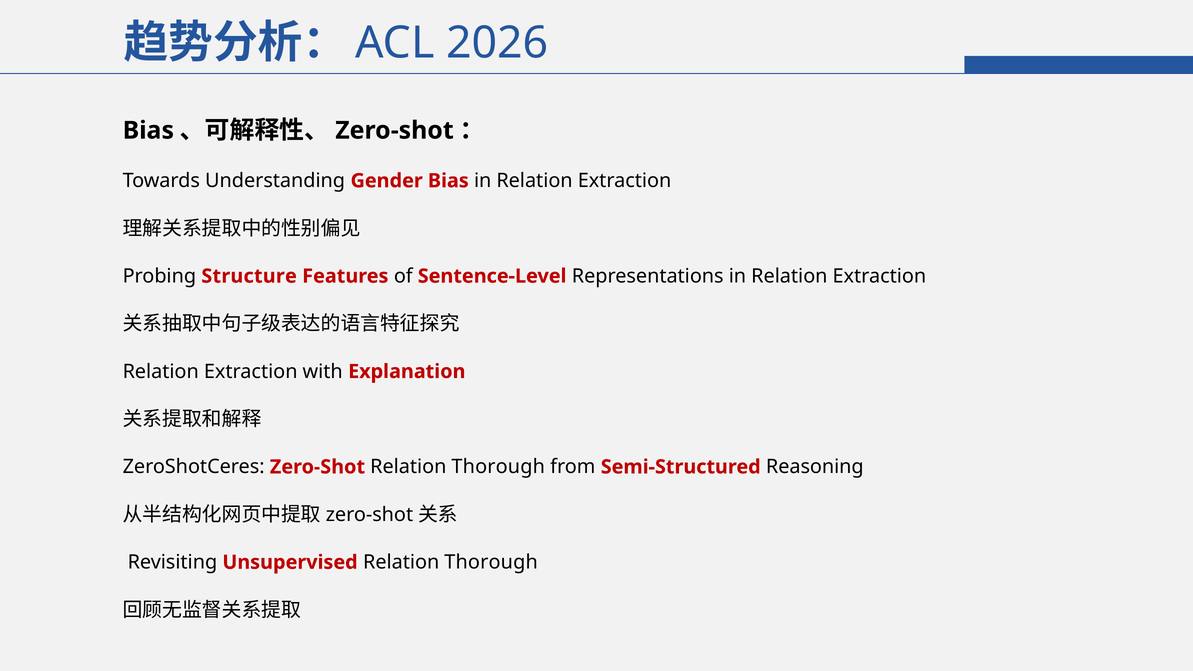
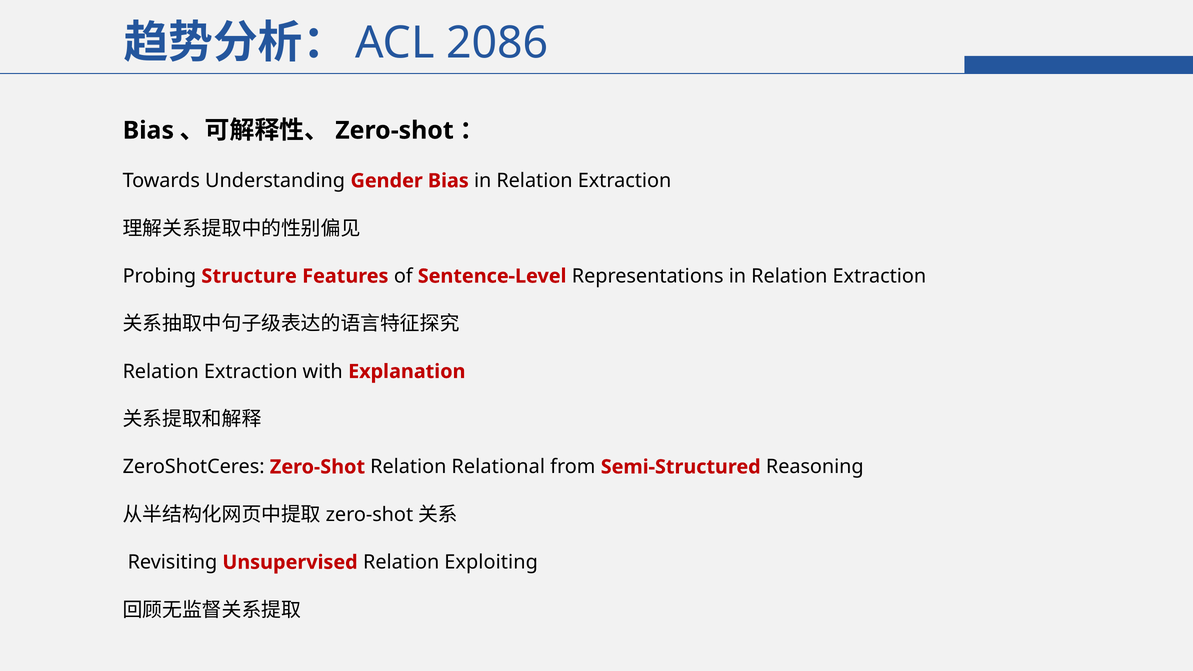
2026: 2026 -> 2086
Zero-Shot Relation Thorough: Thorough -> Relational
Unsupervised Relation Thorough: Thorough -> Exploiting
